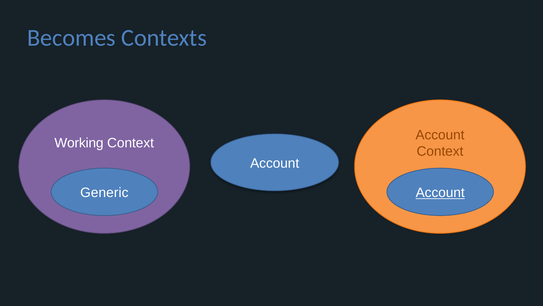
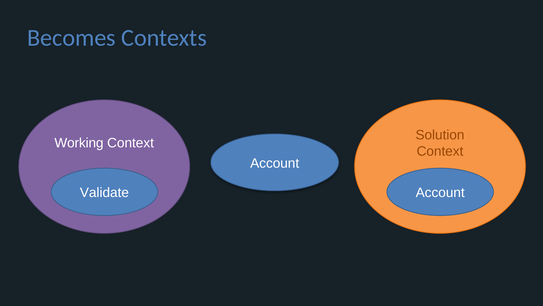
Account at (440, 135): Account -> Solution
Generic: Generic -> Validate
Account at (440, 192) underline: present -> none
